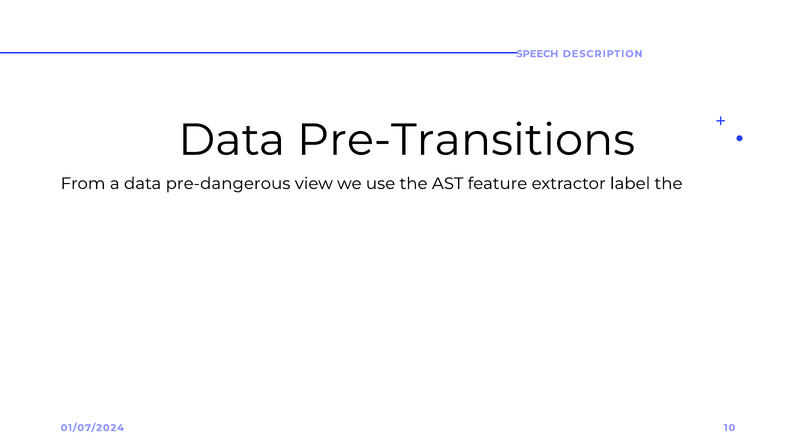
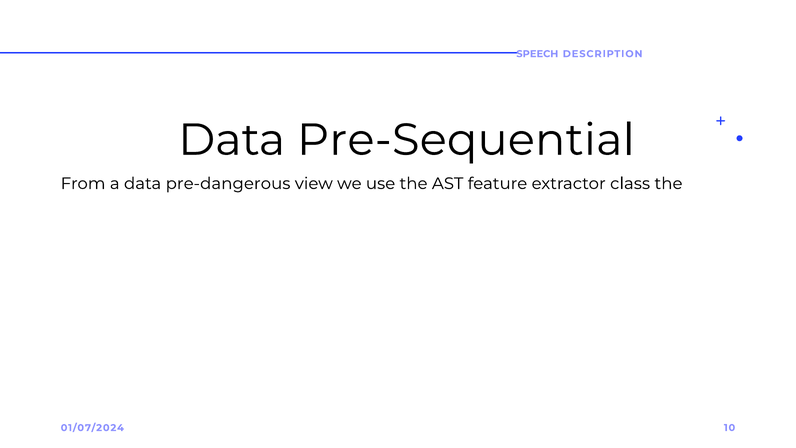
Pre-Transitions: Pre-Transitions -> Pre-Sequential
label: label -> class
